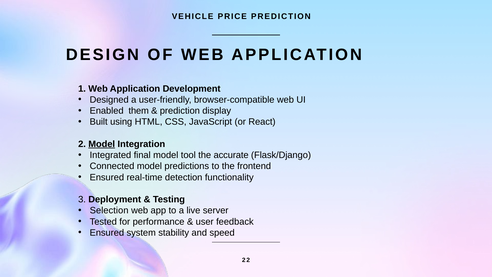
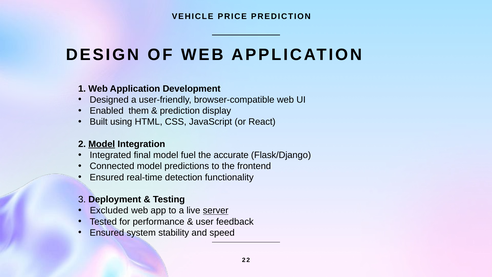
tool: tool -> fuel
Selection: Selection -> Excluded
server underline: none -> present
